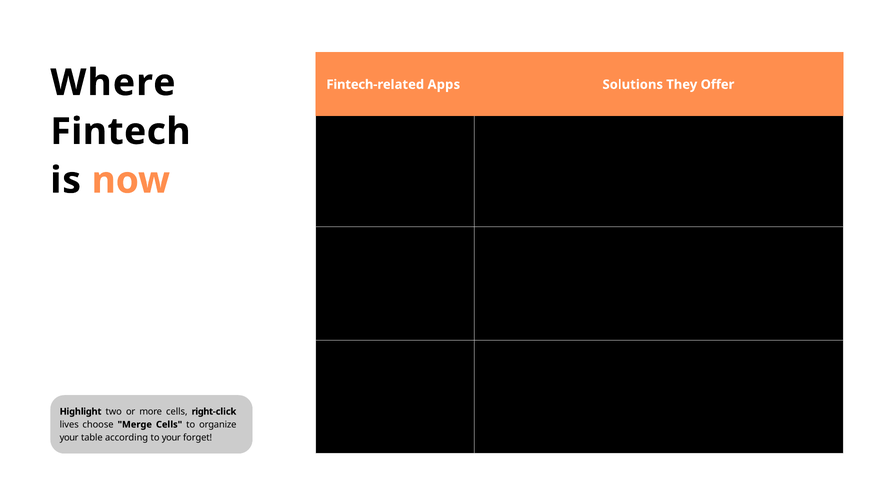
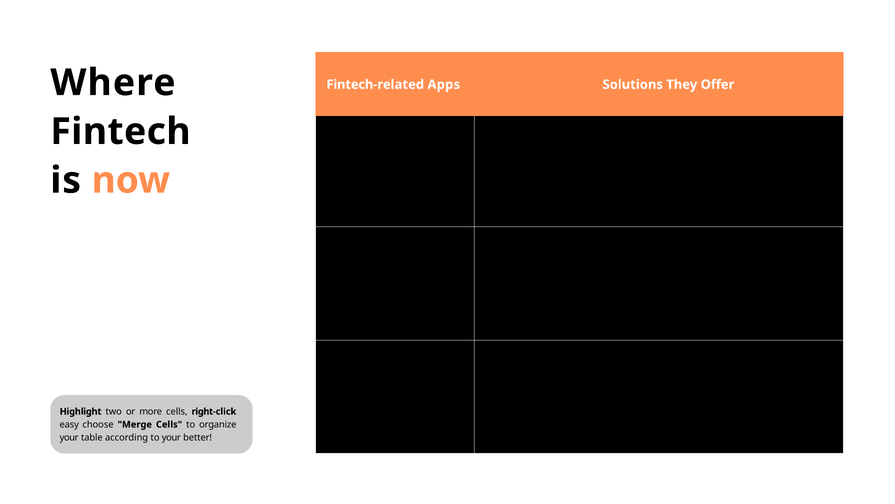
lives at (69, 424): lives -> easy
forget: forget -> better
